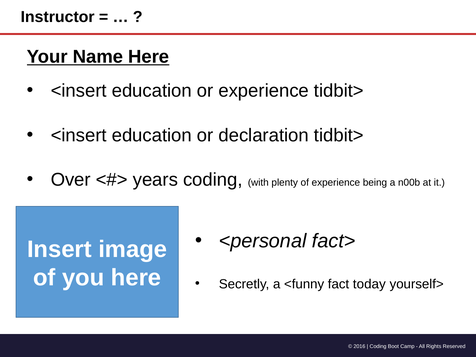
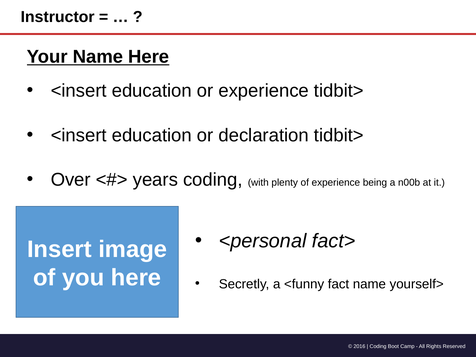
fact today: today -> name
